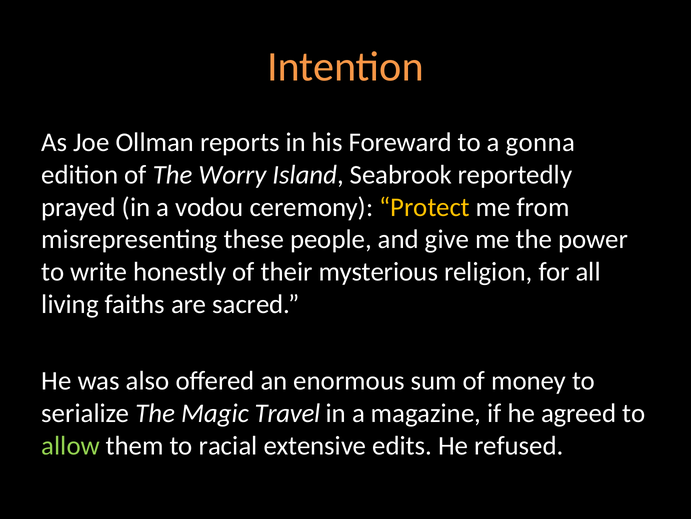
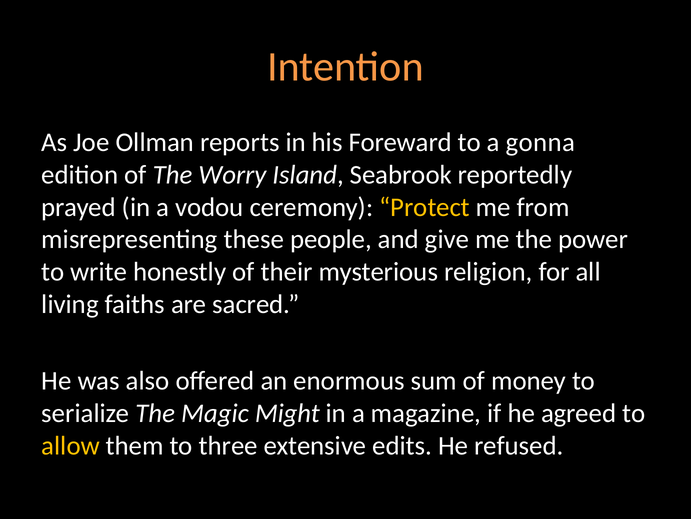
Travel: Travel -> Might
allow colour: light green -> yellow
racial: racial -> three
